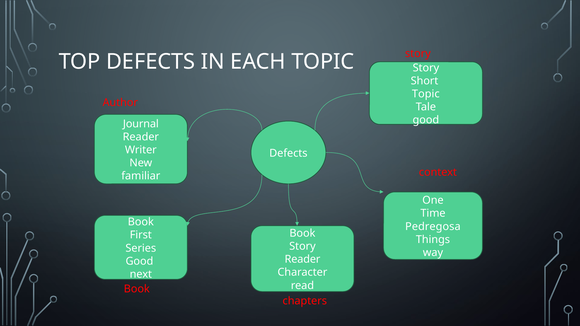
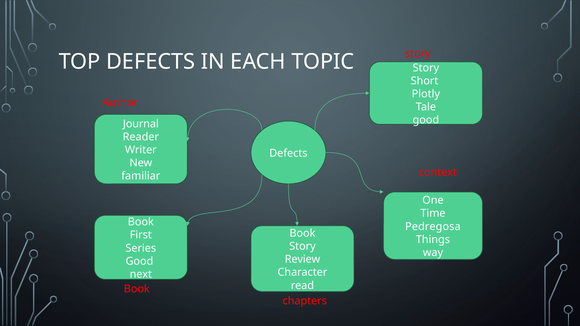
Topic at (426, 94): Topic -> Plotly
Reader at (302, 260): Reader -> Review
